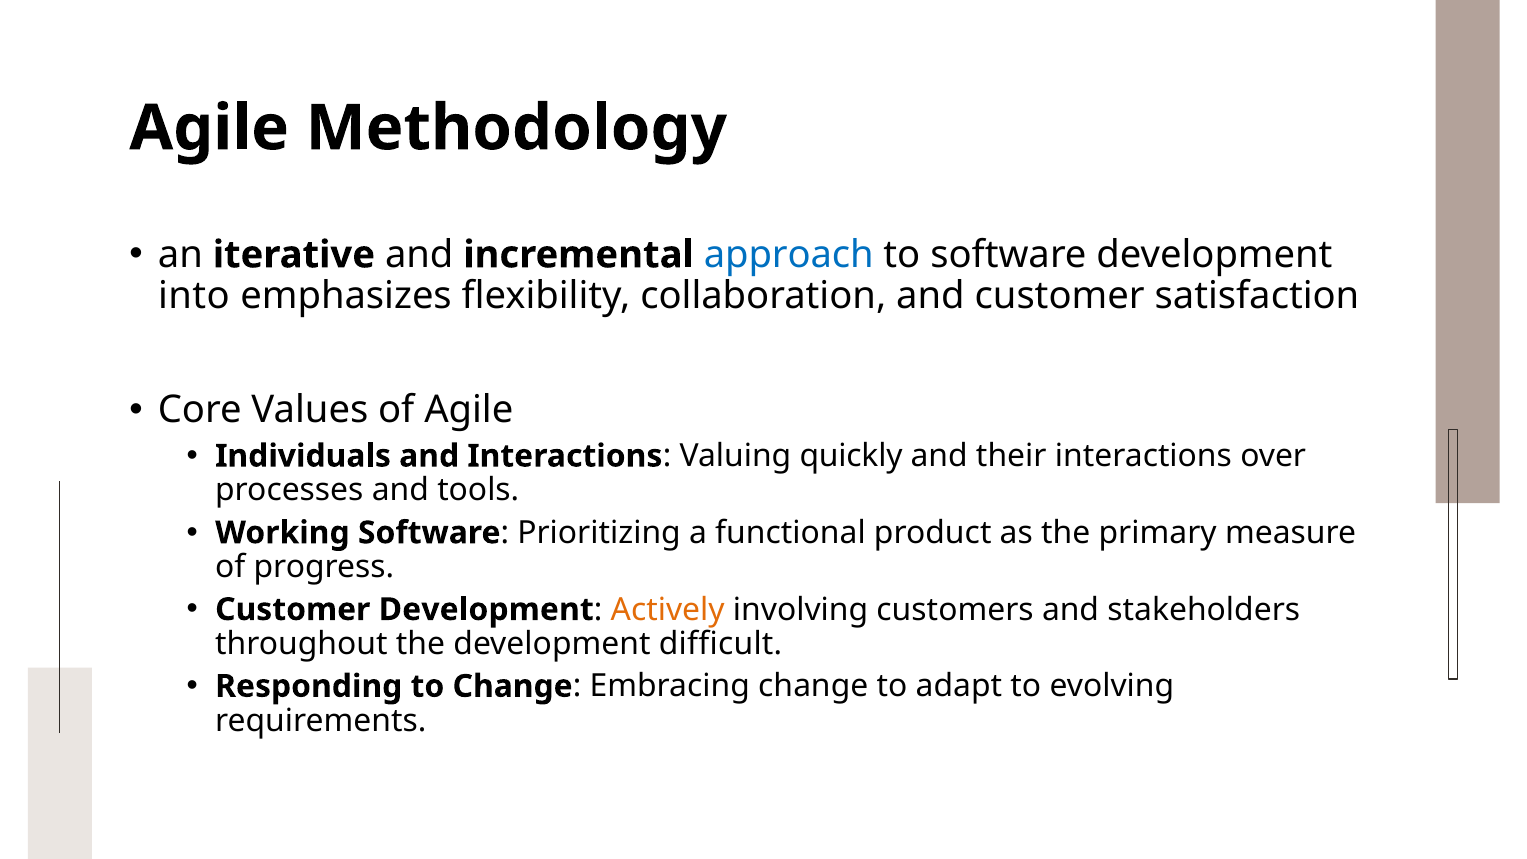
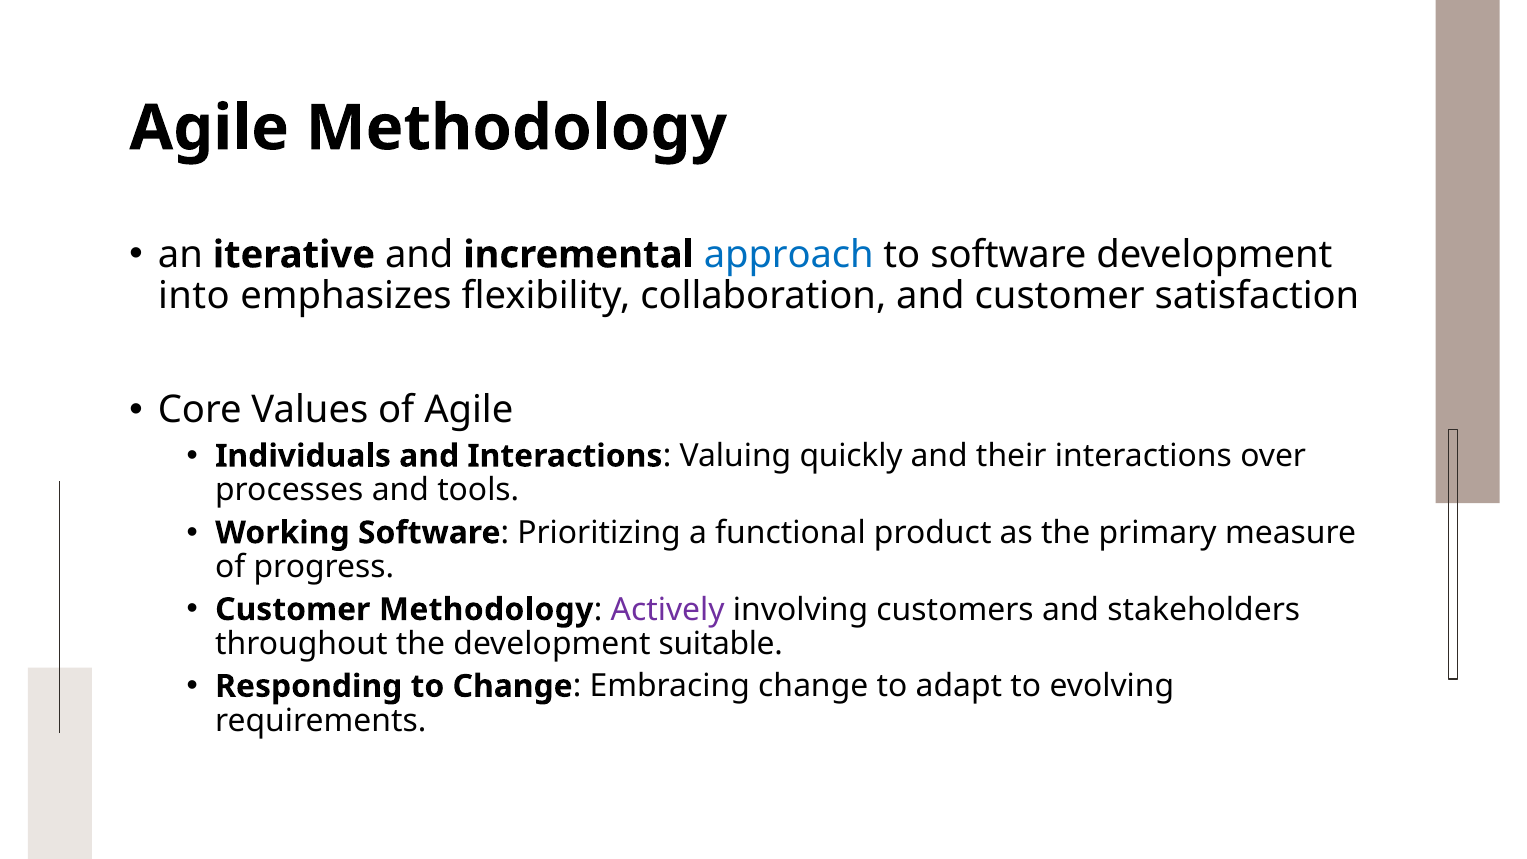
Customer Development: Development -> Methodology
Actively colour: orange -> purple
difficult: difficult -> suitable
